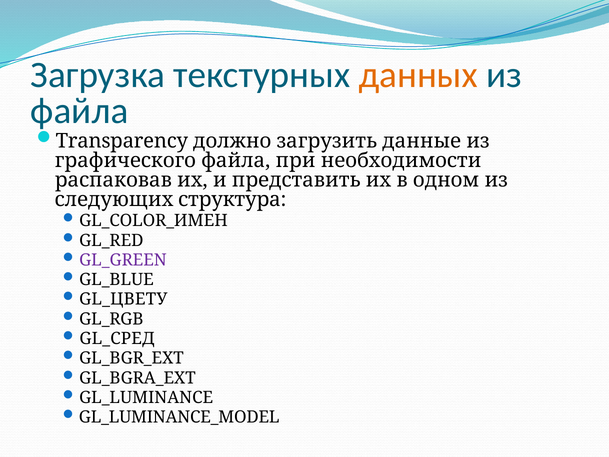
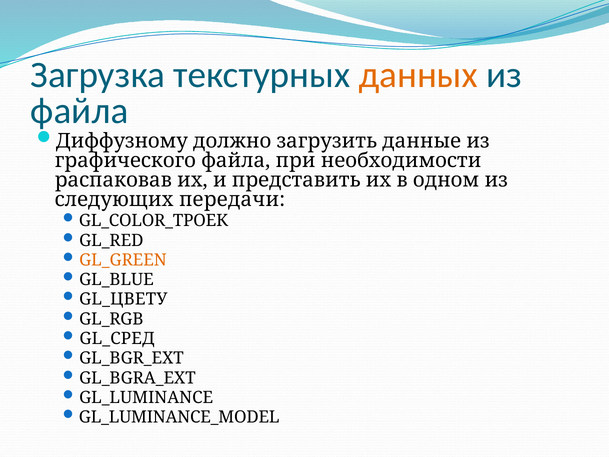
Transparency: Transparency -> Диффузному
структура: структура -> передачи
GL_COLOR_ИМЕН: GL_COLOR_ИМЕН -> GL_COLOR_ТРОЕК
GL_GREEN colour: purple -> orange
